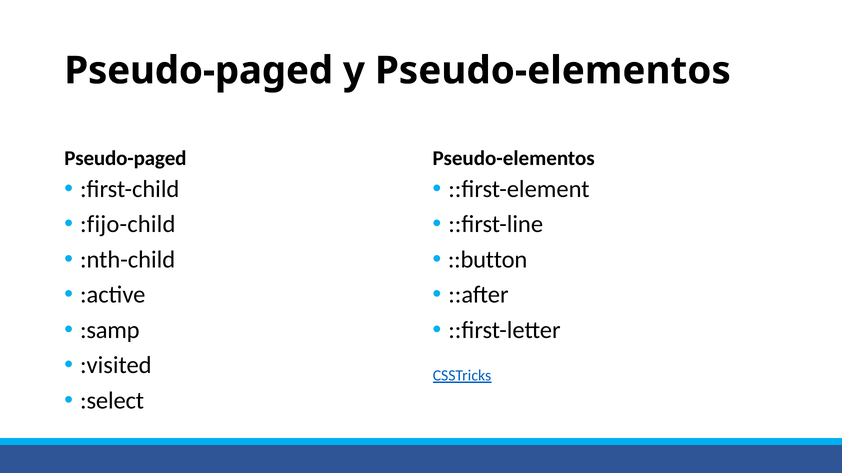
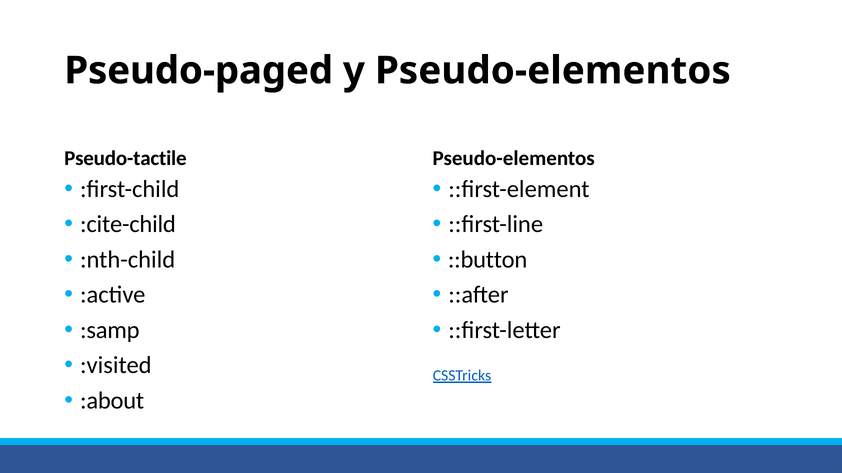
Pseudo-paged at (125, 158): Pseudo-paged -> Pseudo-tactile
:fijo-child: :fijo-child -> :cite-child
:select: :select -> :about
